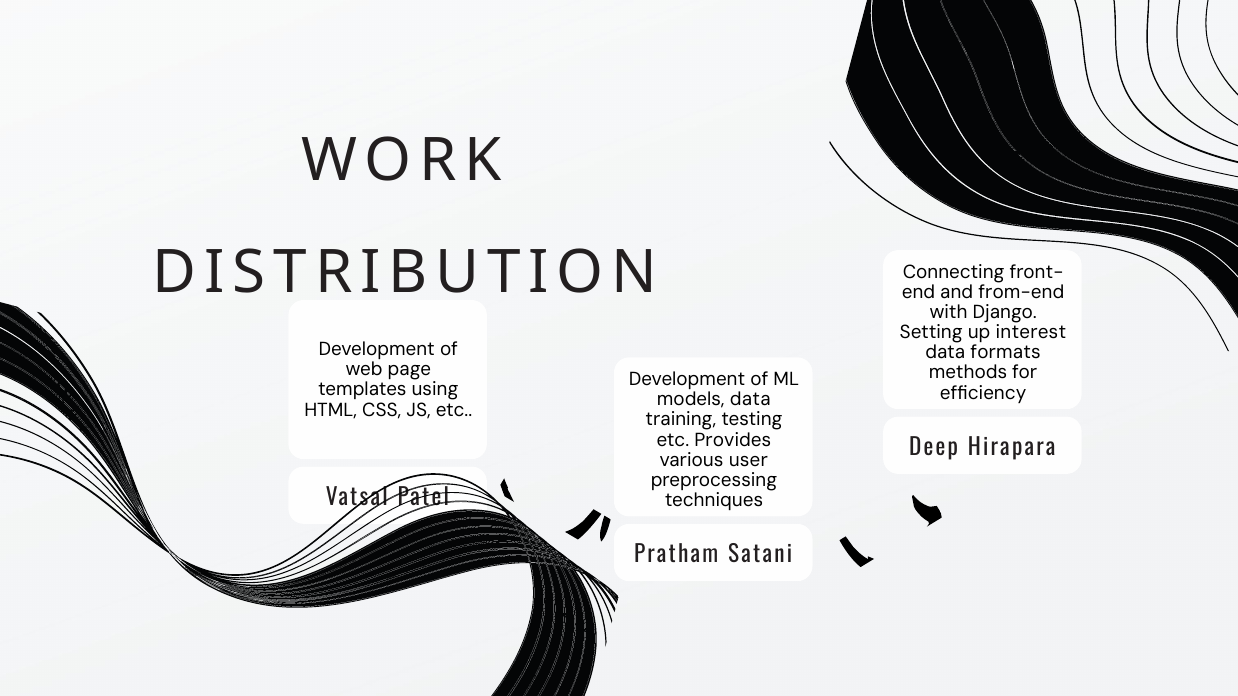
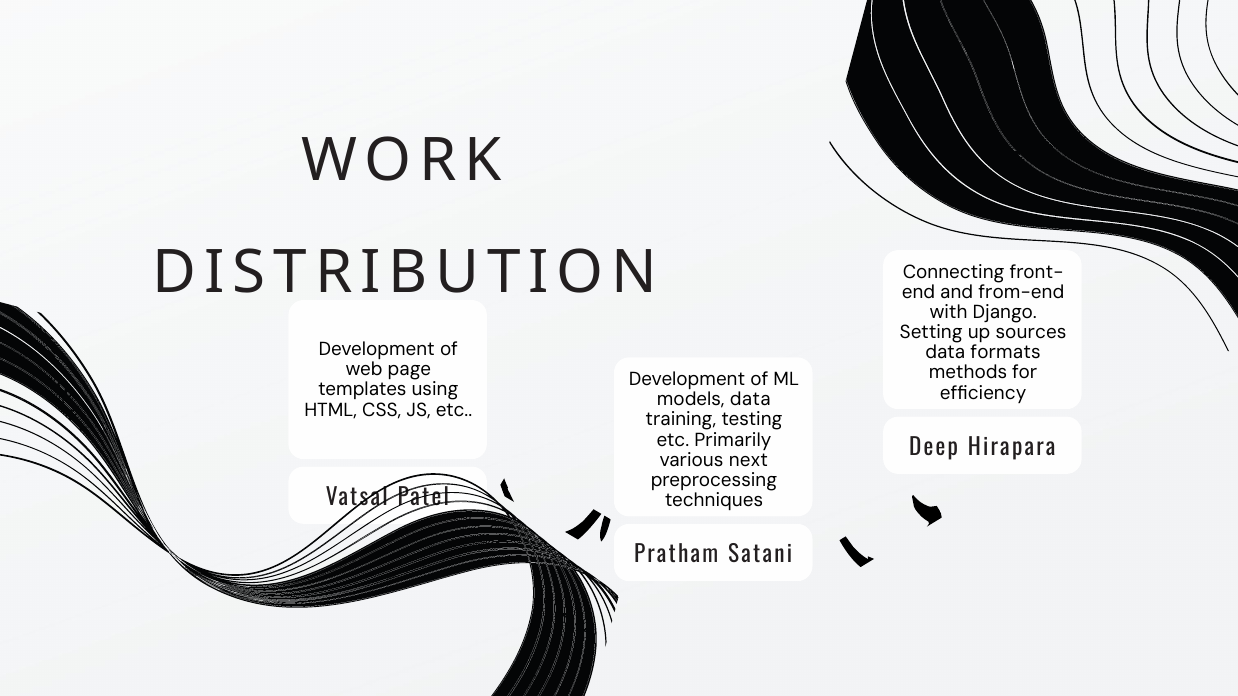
interest: interest -> sources
Provides: Provides -> Primarily
user: user -> next
